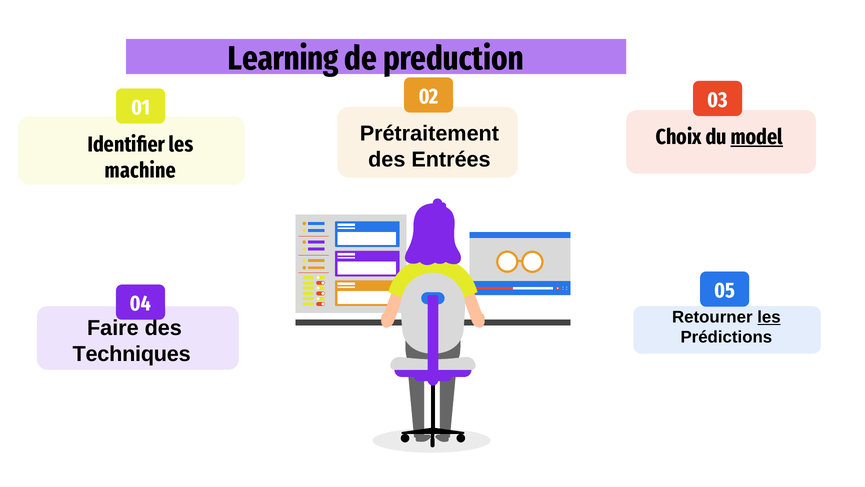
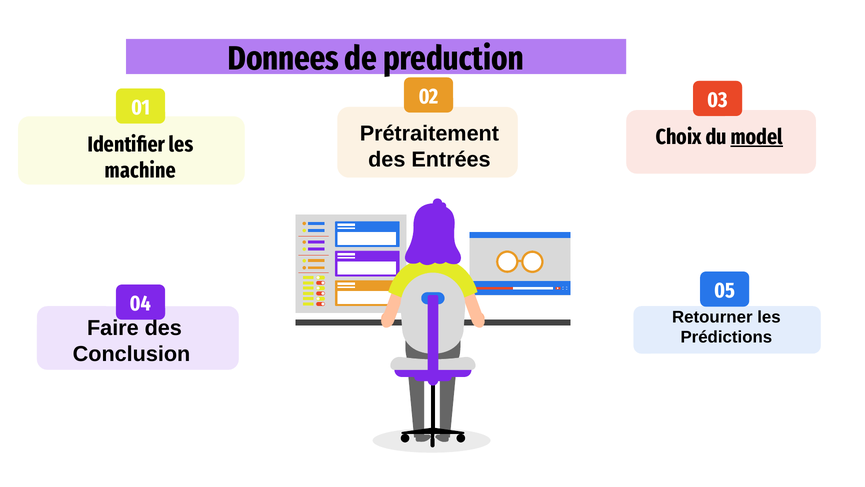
Learning: Learning -> Donnees
les at (769, 317) underline: present -> none
Techniques: Techniques -> Conclusion
